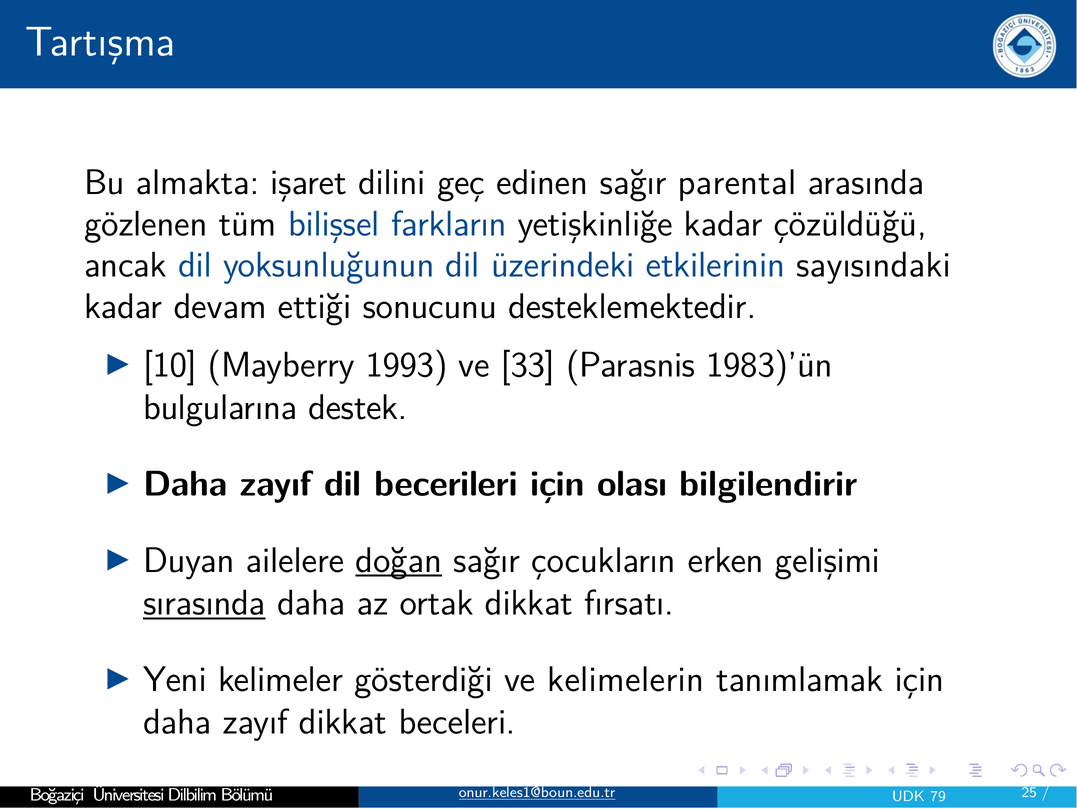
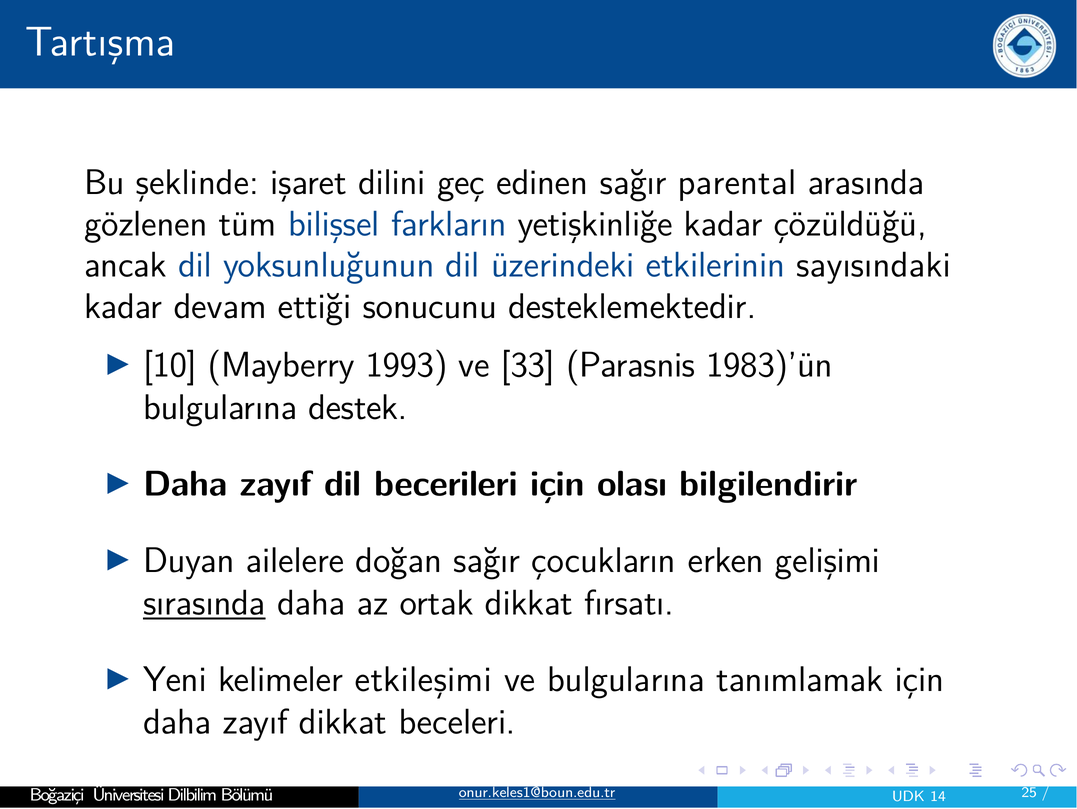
almakta: almakta -> şeklinde
doğan underline: present -> none
gösterdiği: gösterdiği -> etkileşimi
ve kelimelerin: kelimelerin -> bulgularına
79: 79 -> 14
